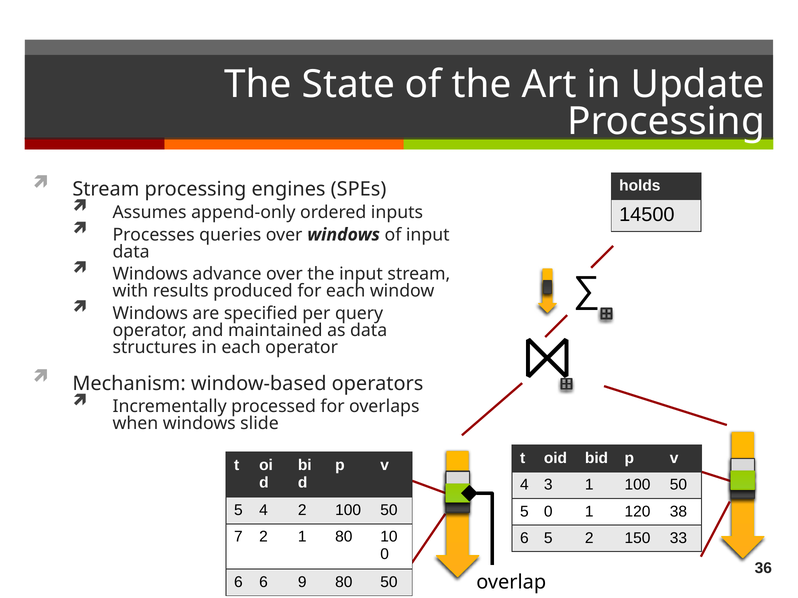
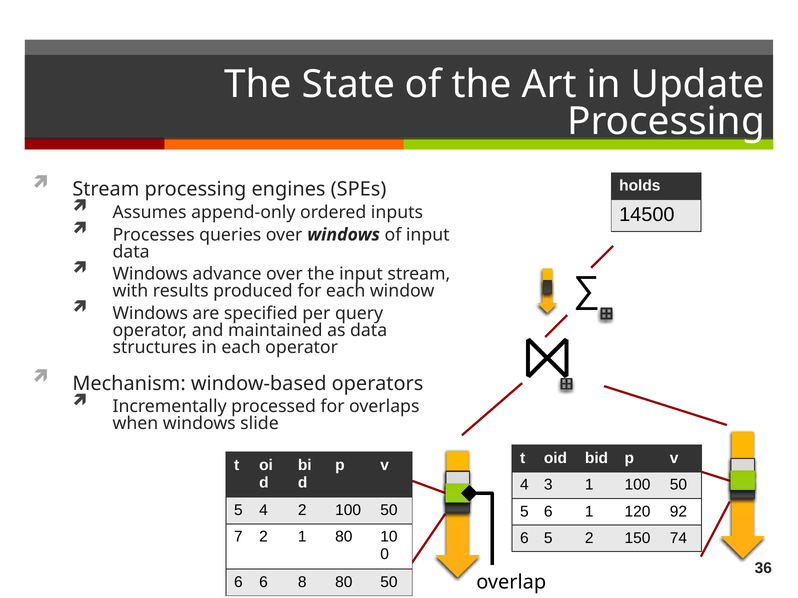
5 0: 0 -> 6
38: 38 -> 92
33: 33 -> 74
9: 9 -> 8
